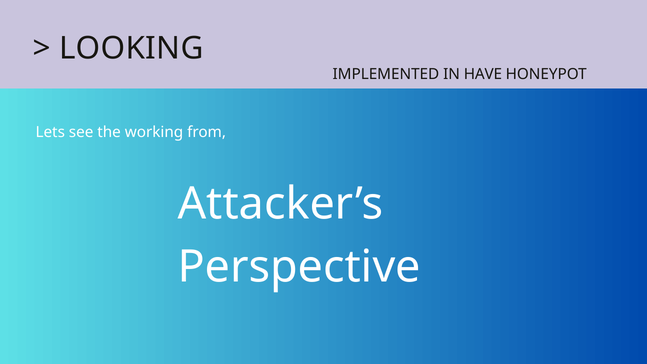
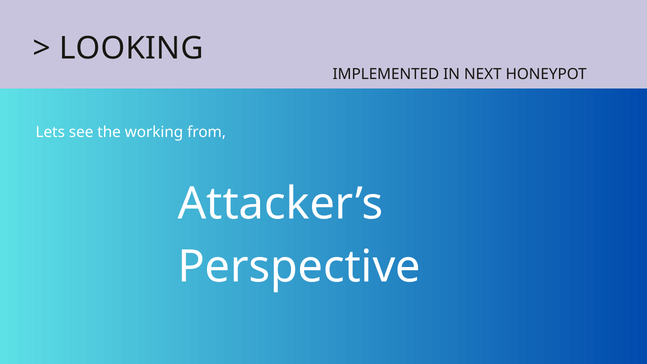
HAVE: HAVE -> NEXT
